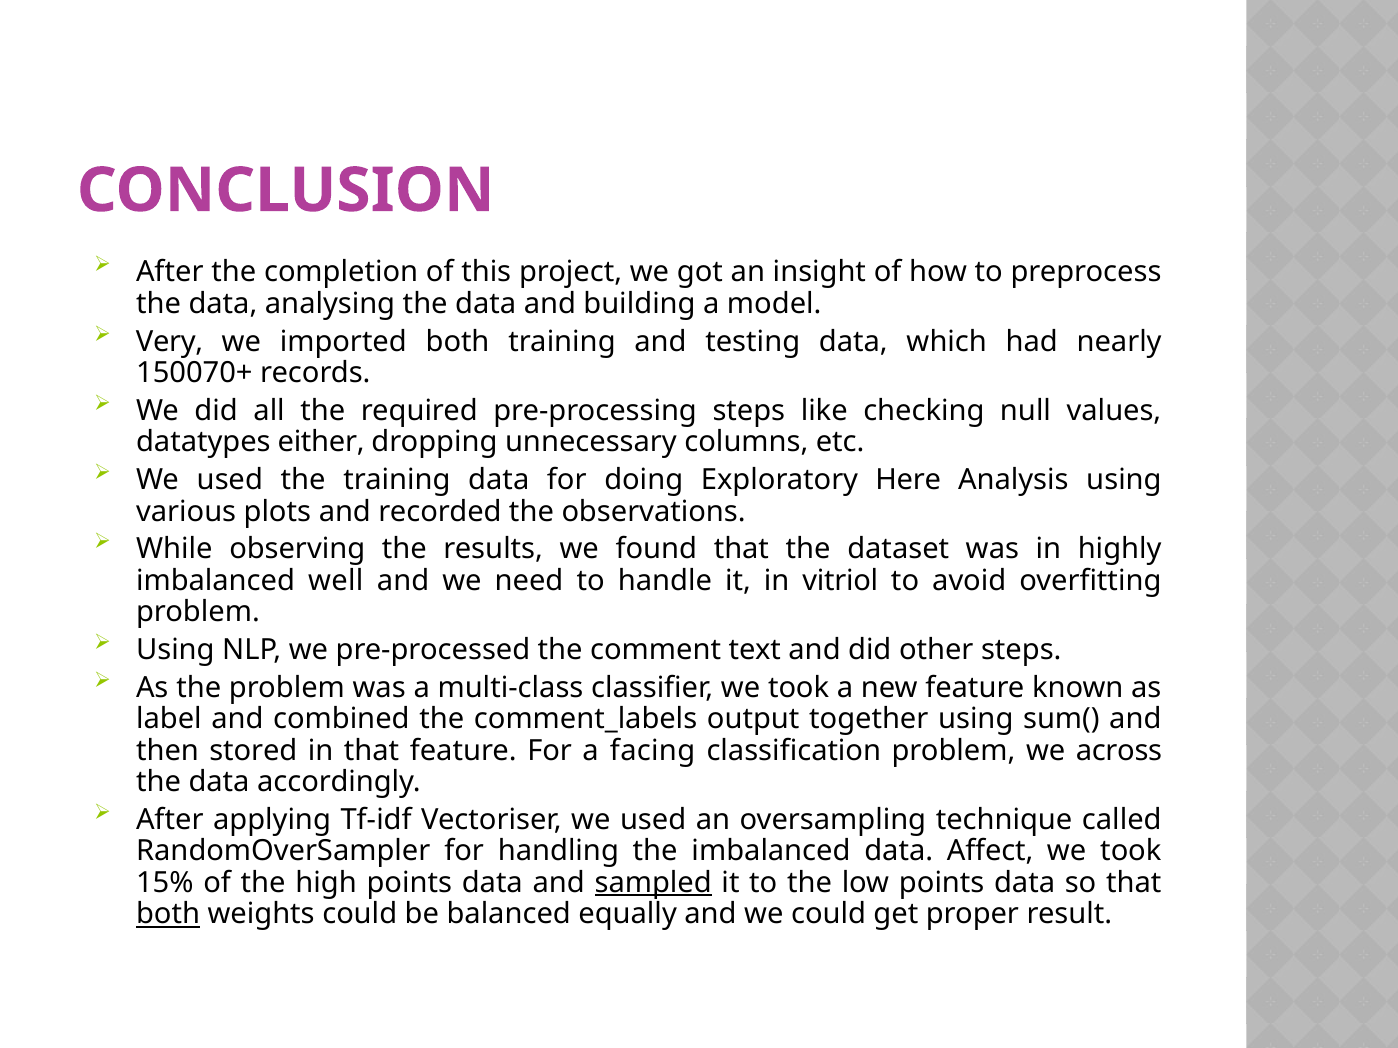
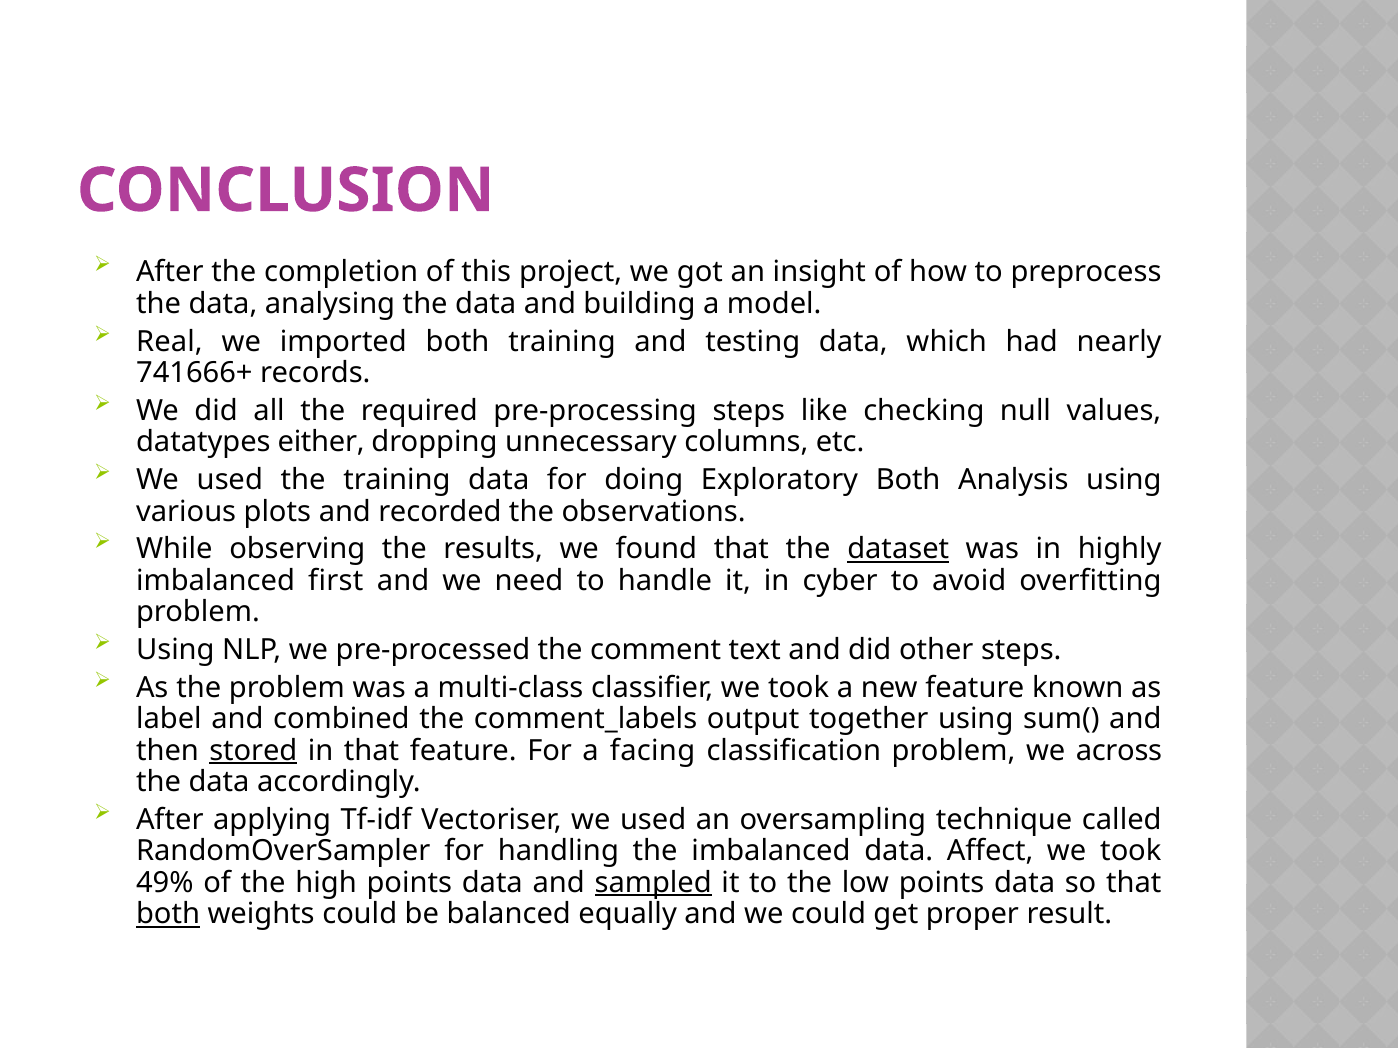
Very: Very -> Real
150070+: 150070+ -> 741666+
Exploratory Here: Here -> Both
dataset underline: none -> present
well: well -> first
vitriol: vitriol -> cyber
stored underline: none -> present
15%: 15% -> 49%
